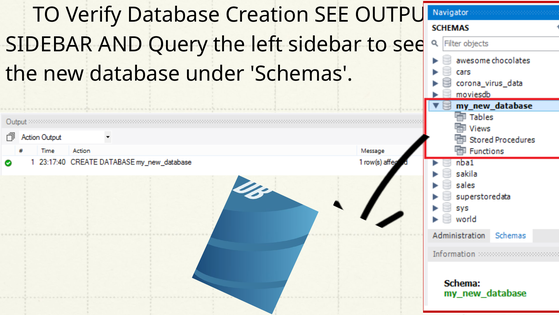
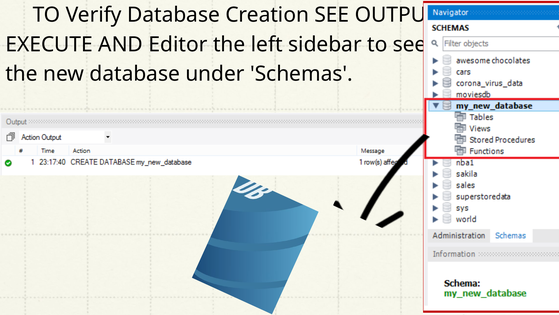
SIDEBAR at (49, 44): SIDEBAR -> EXECUTE
Query: Query -> Editor
